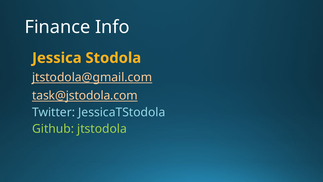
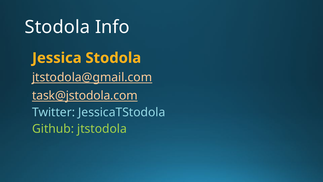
Finance at (57, 27): Finance -> Stodola
